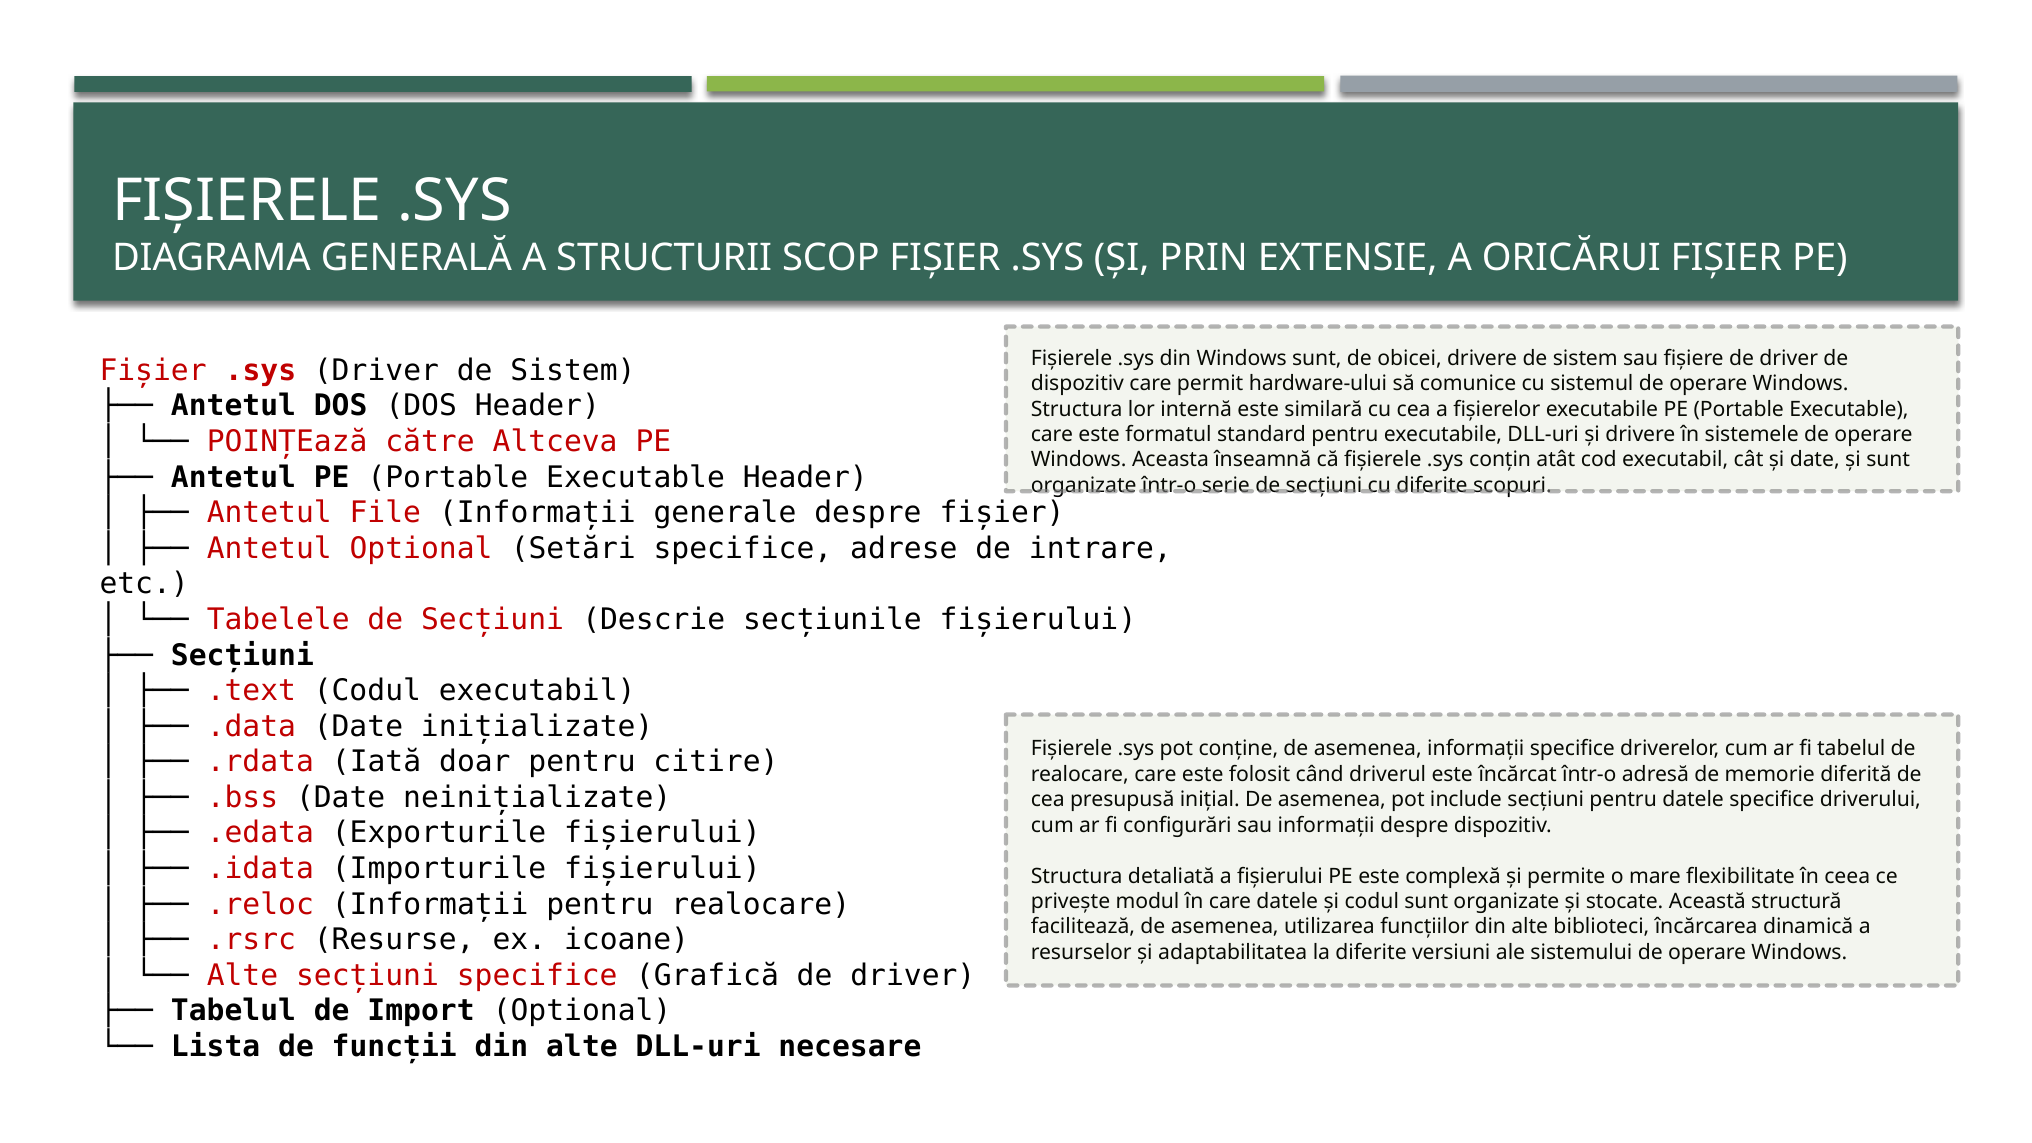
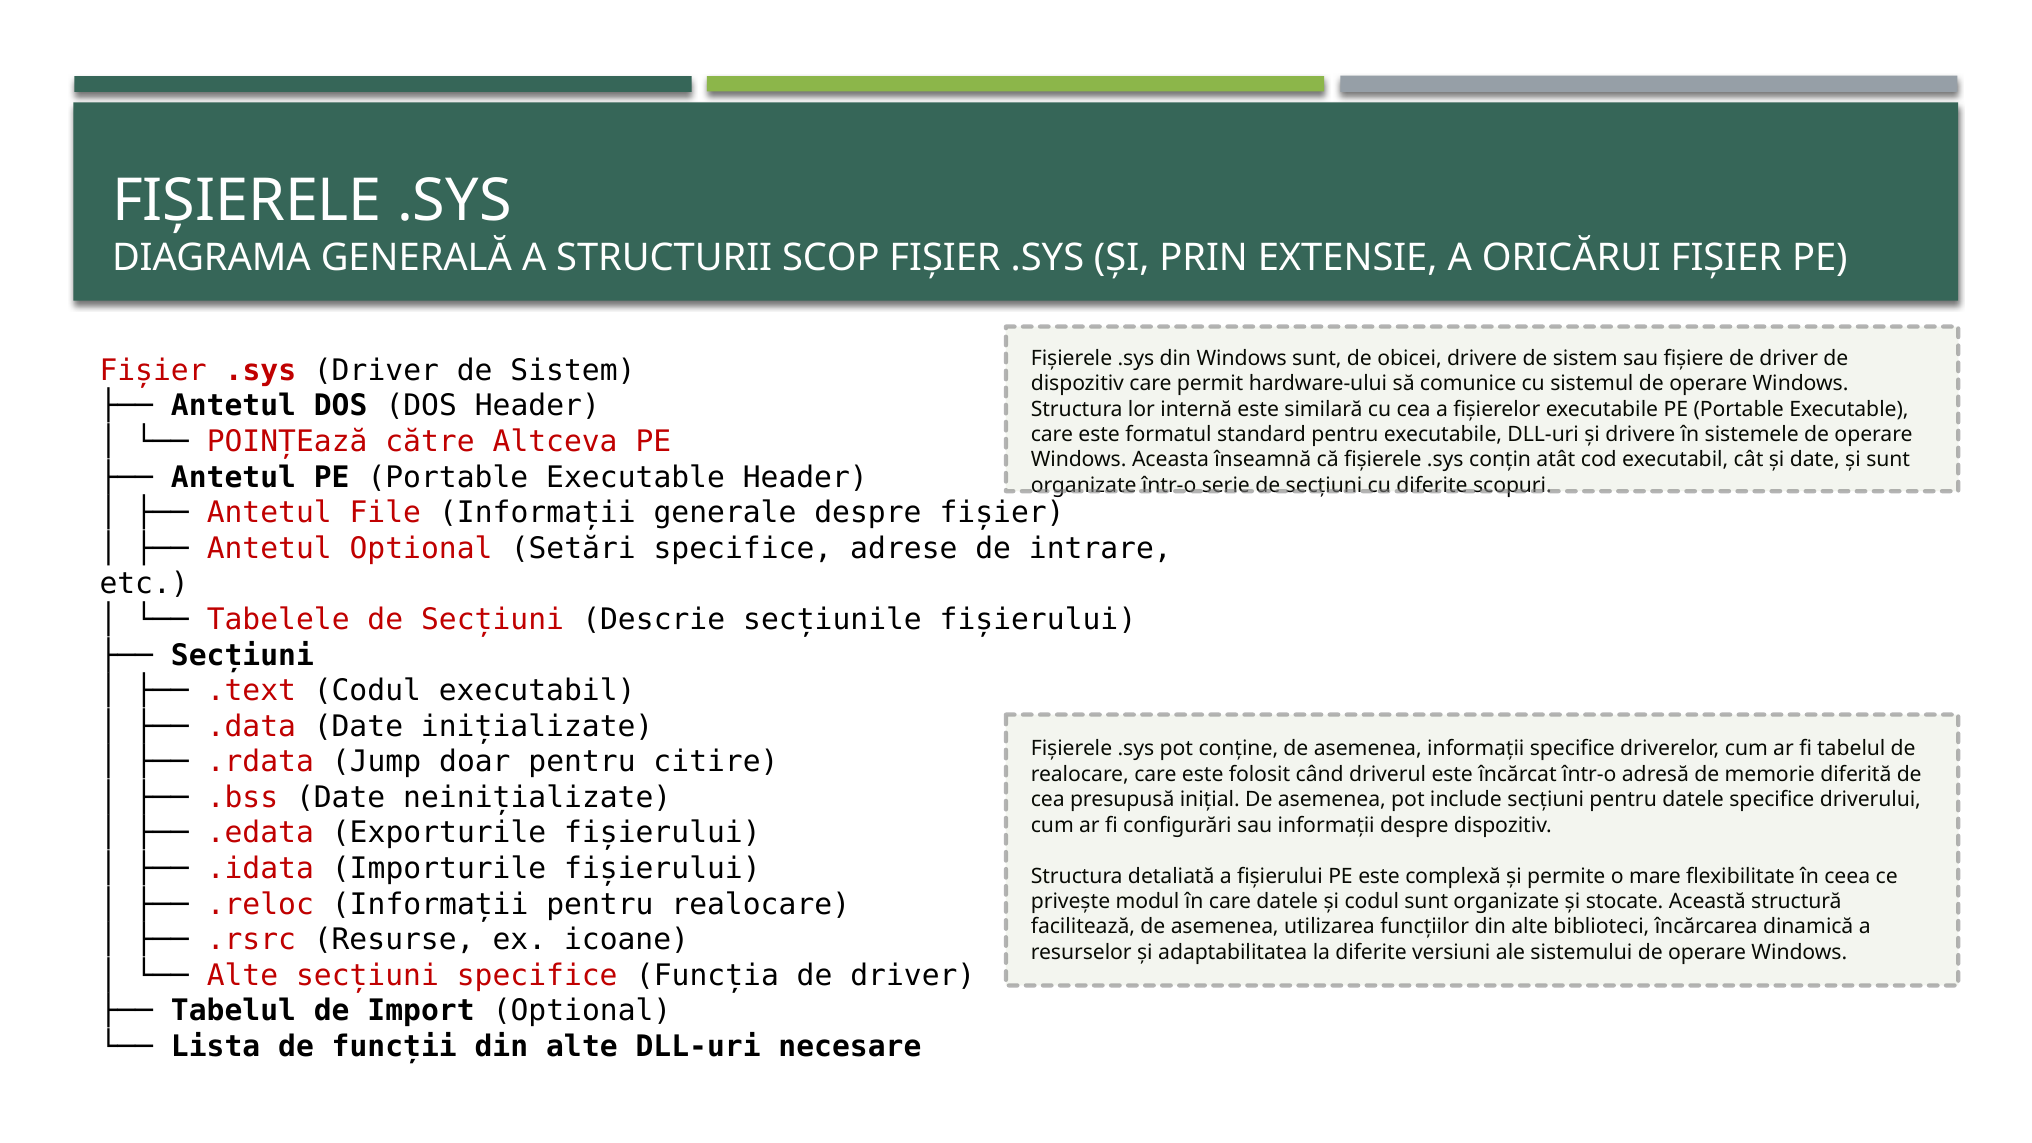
Iată: Iată -> Jump
Grafică: Grafică -> Funcția
